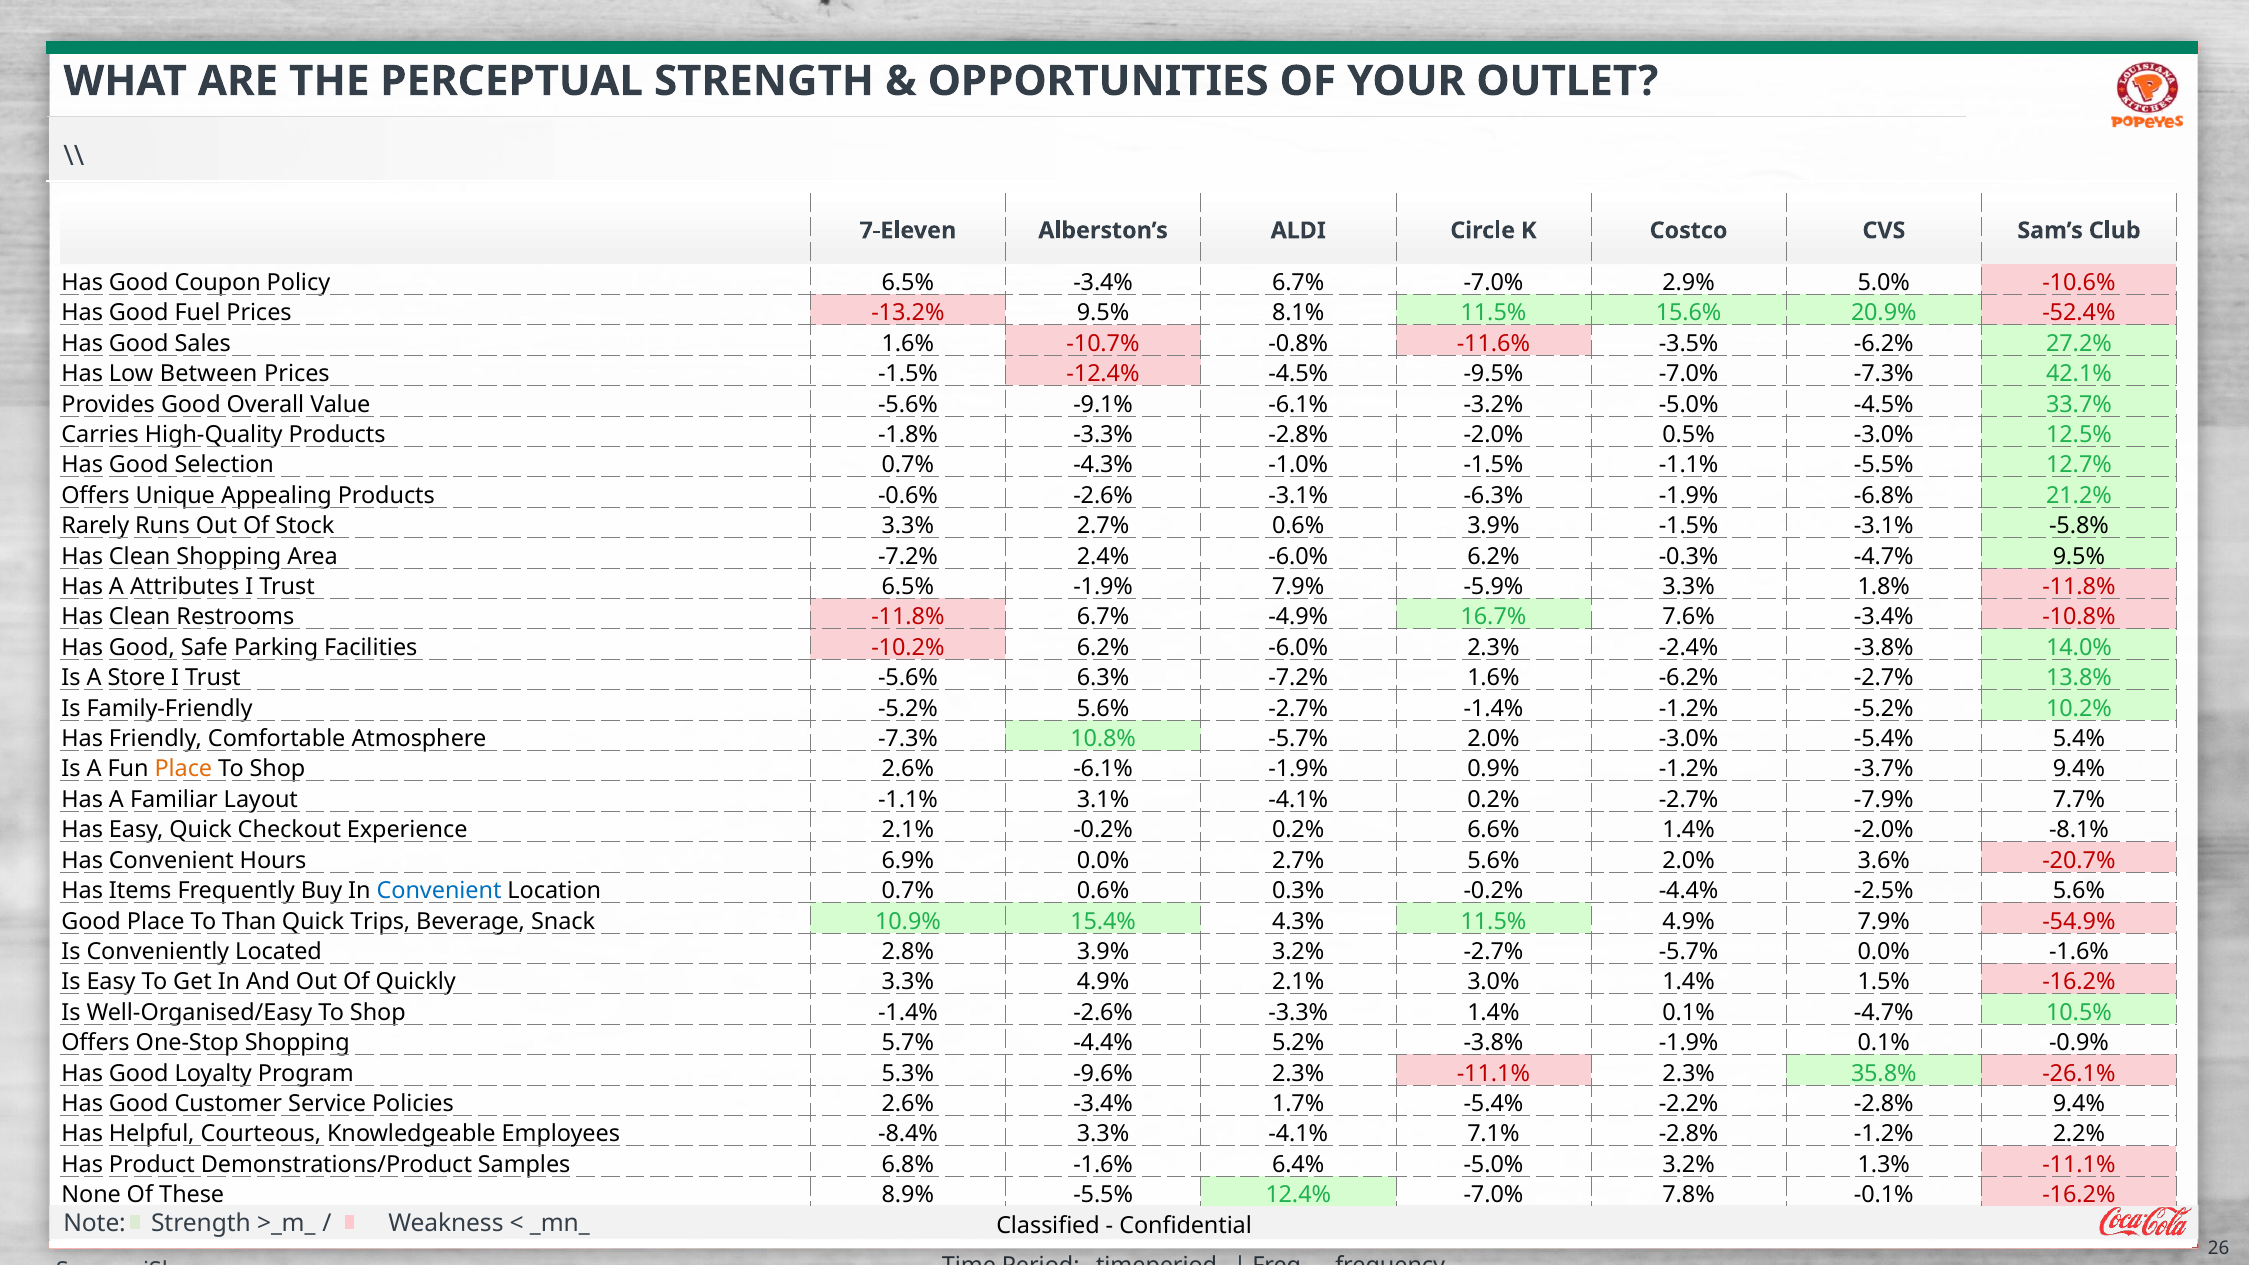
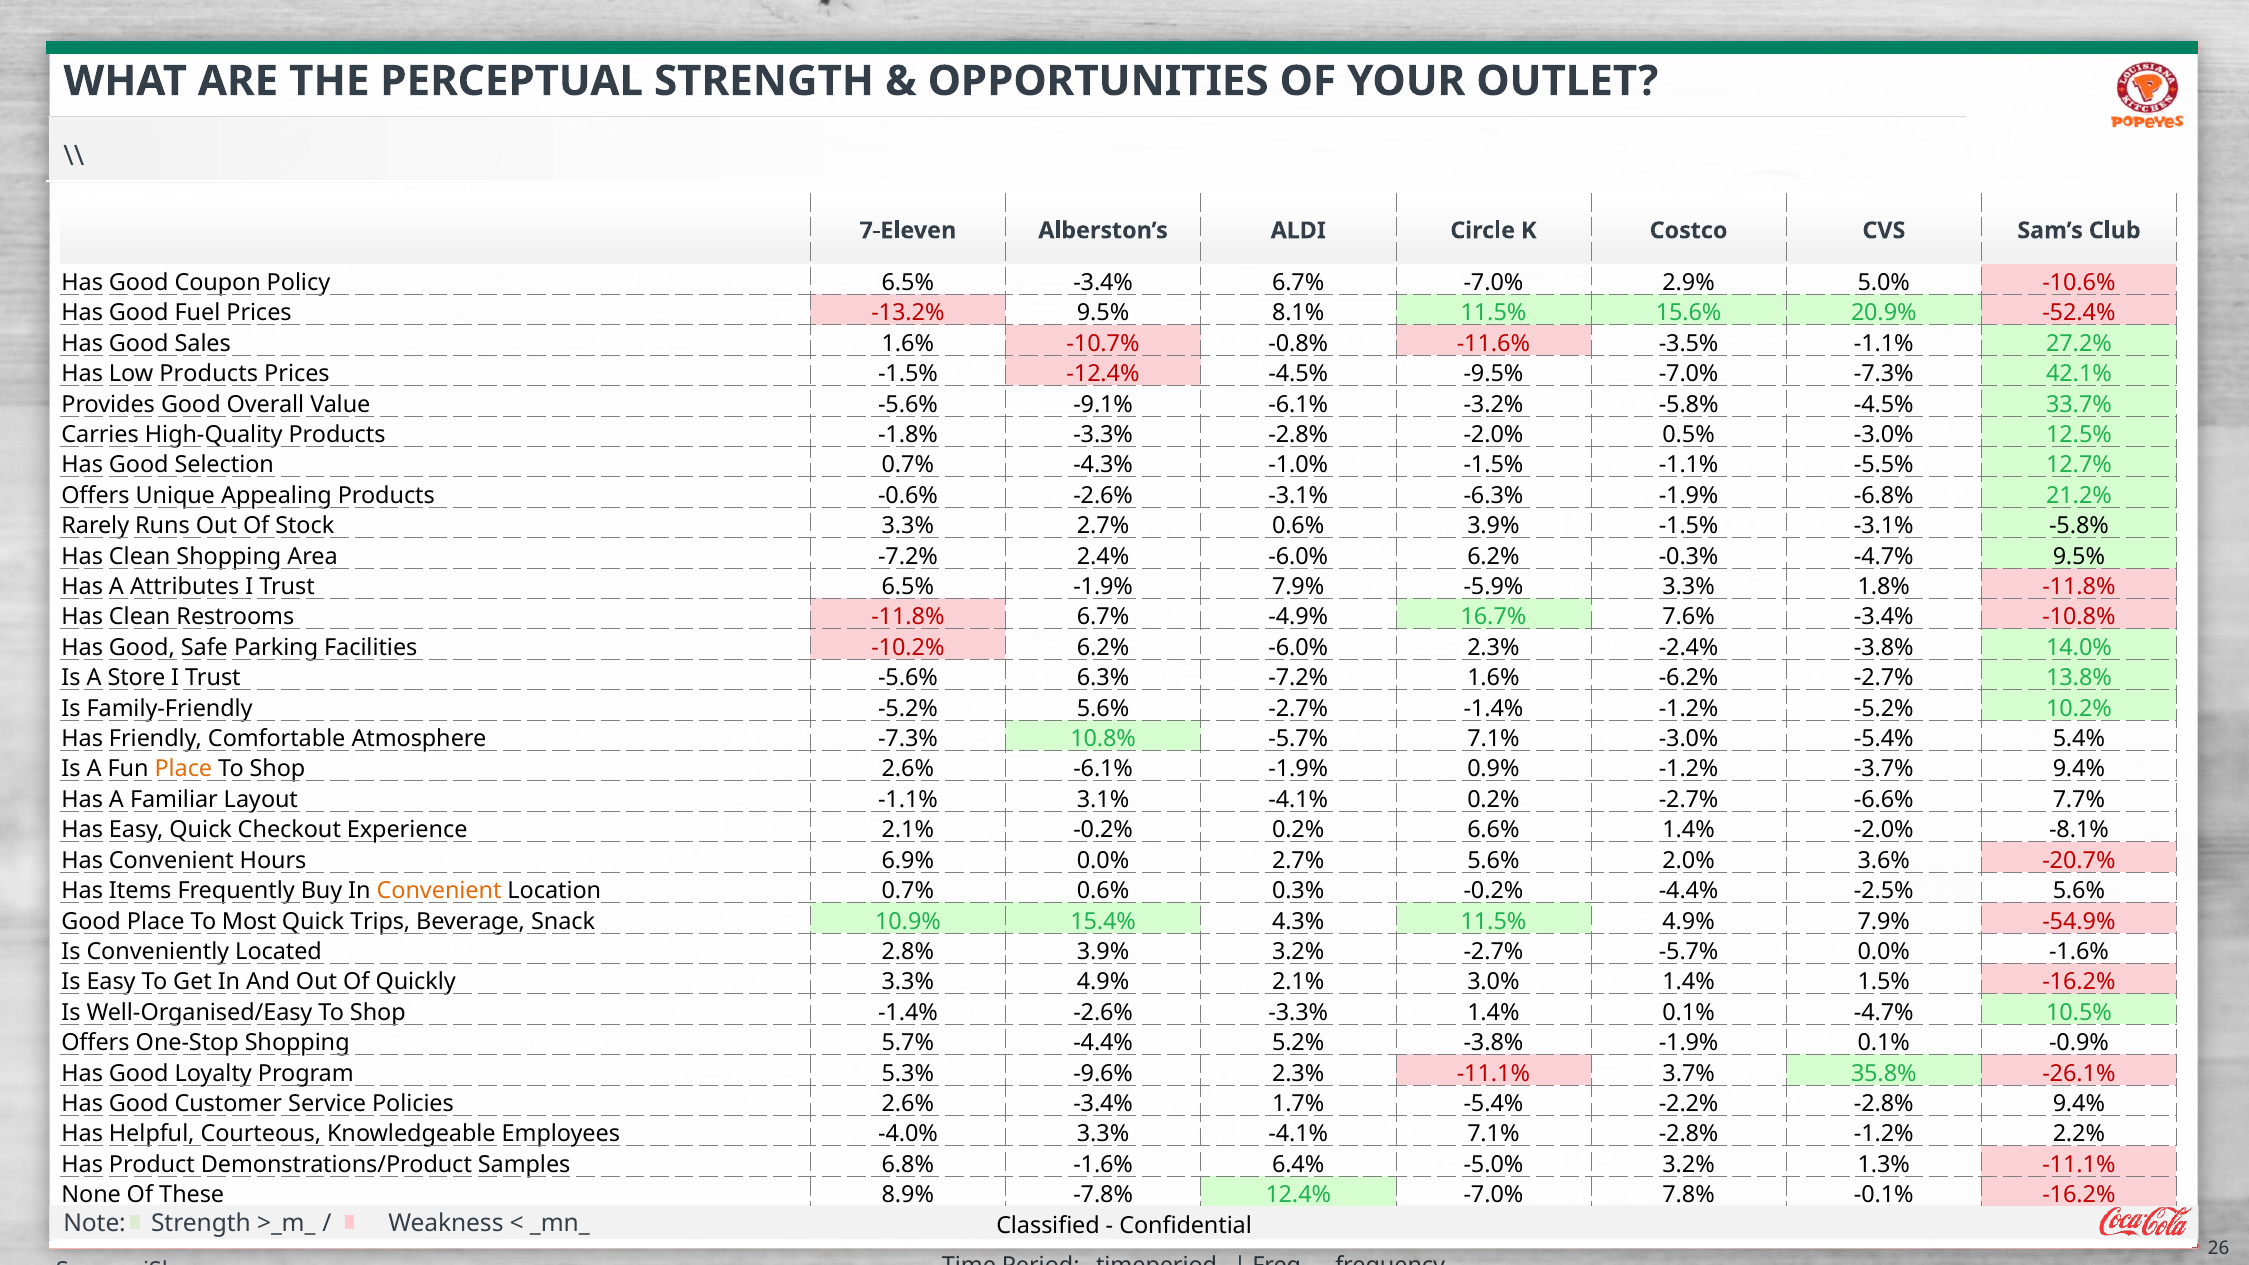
-3.5% -6.2%: -6.2% -> -1.1%
Low Between: Between -> Products
-3.2% -5.0%: -5.0% -> -5.8%
-5.7% 2.0%: 2.0% -> 7.1%
-7.9%: -7.9% -> -6.6%
Convenient at (439, 891) colour: blue -> orange
Than: Than -> Most
-11.1% 2.3%: 2.3% -> 3.7%
-8.4%: -8.4% -> -4.0%
8.9% -5.5%: -5.5% -> -7.8%
